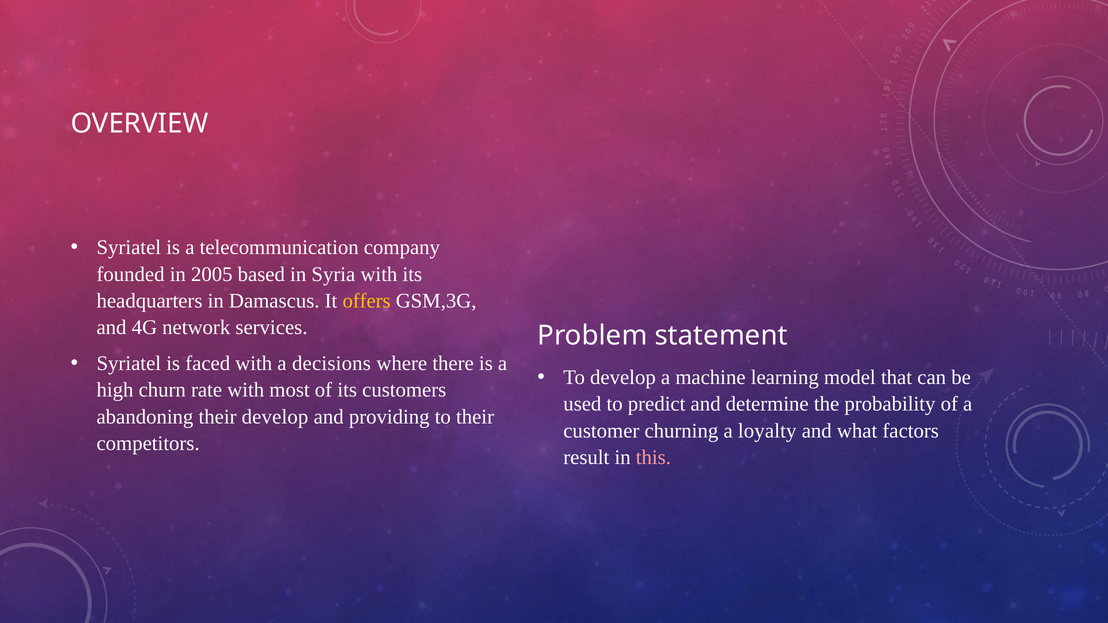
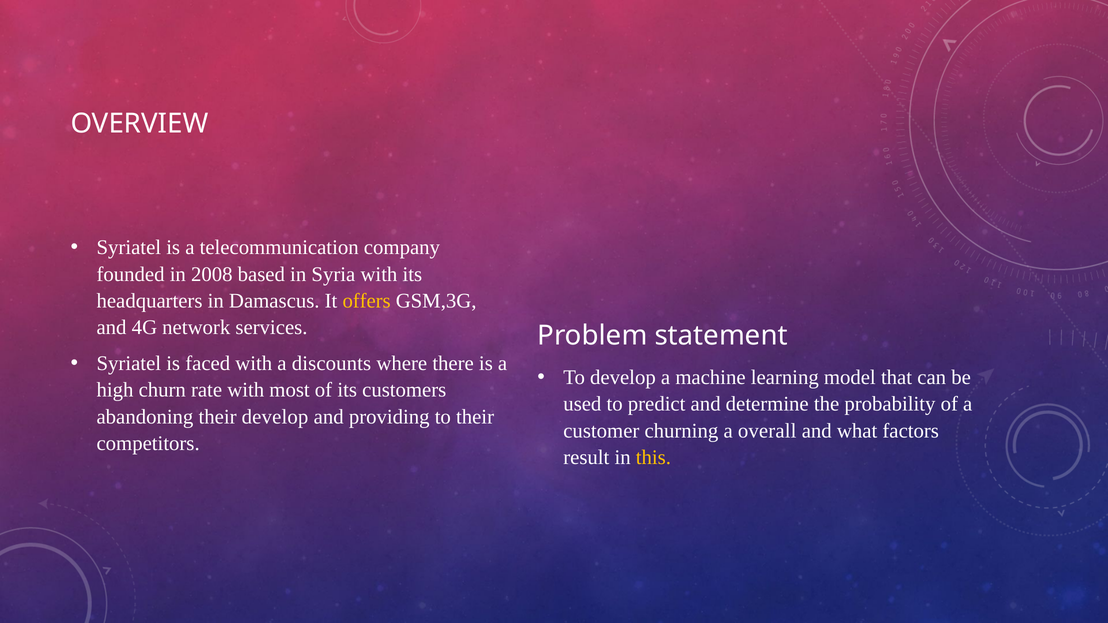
2005: 2005 -> 2008
decisions: decisions -> discounts
loyalty: loyalty -> overall
this colour: pink -> yellow
